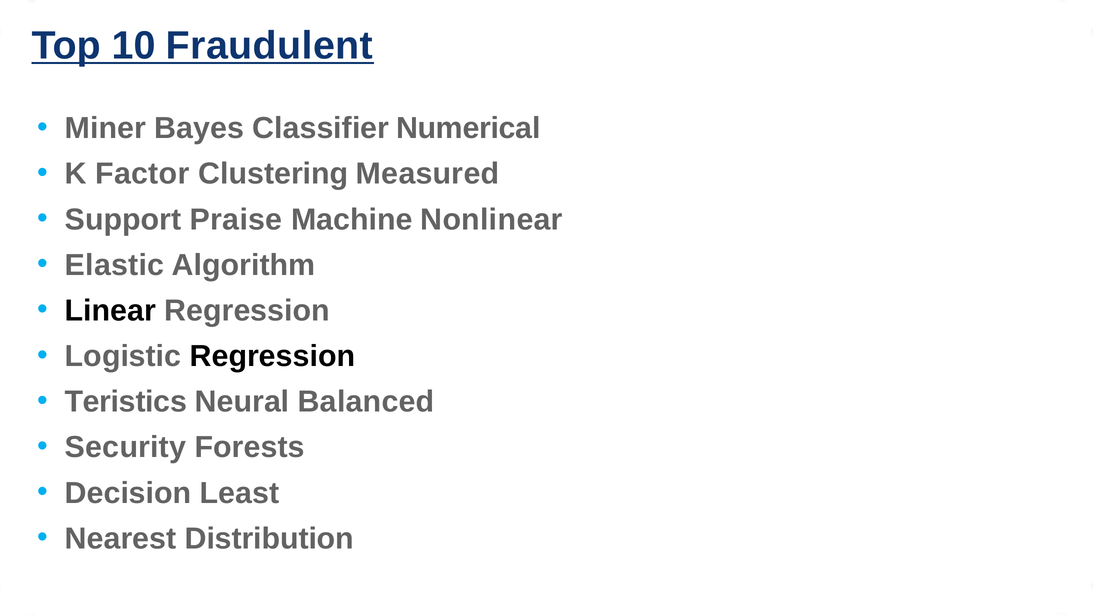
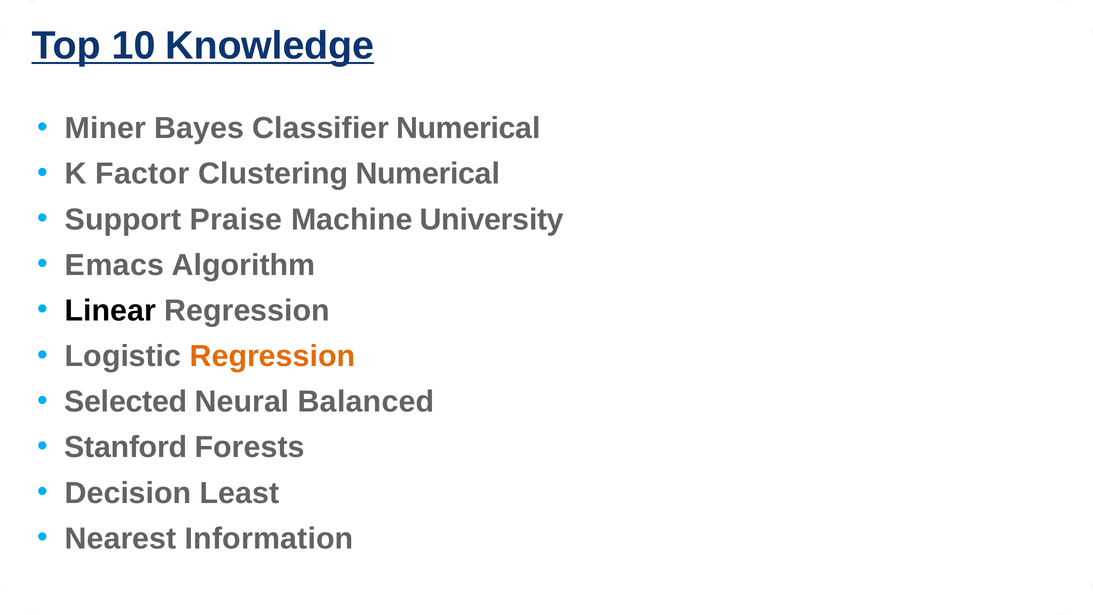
Fraudulent: Fraudulent -> Knowledge
Clustering Measured: Measured -> Numerical
Nonlinear: Nonlinear -> University
Elastic: Elastic -> Emacs
Regression at (272, 356) colour: black -> orange
Teristics: Teristics -> Selected
Security: Security -> Stanford
Distribution: Distribution -> Information
